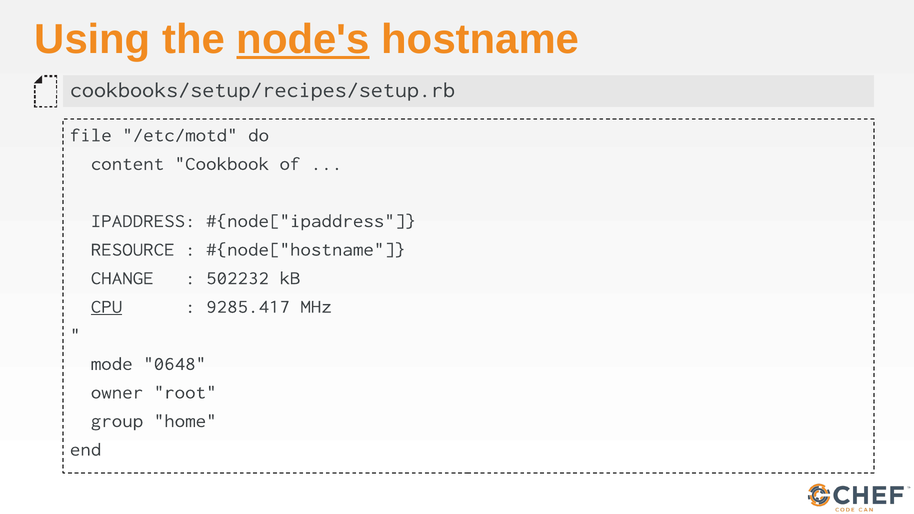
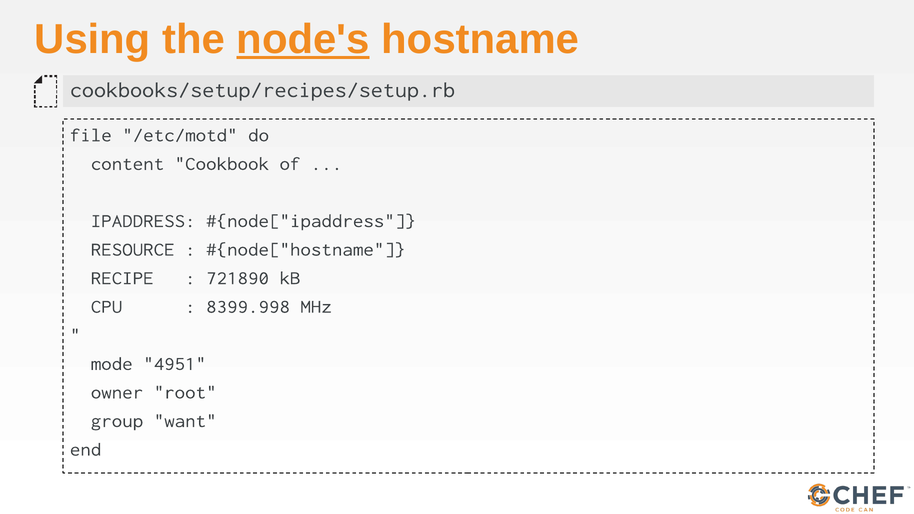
CHANGE: CHANGE -> RECIPE
502232: 502232 -> 721890
CPU underline: present -> none
9285.417: 9285.417 -> 8399.998
0648: 0648 -> 4951
home: home -> want
